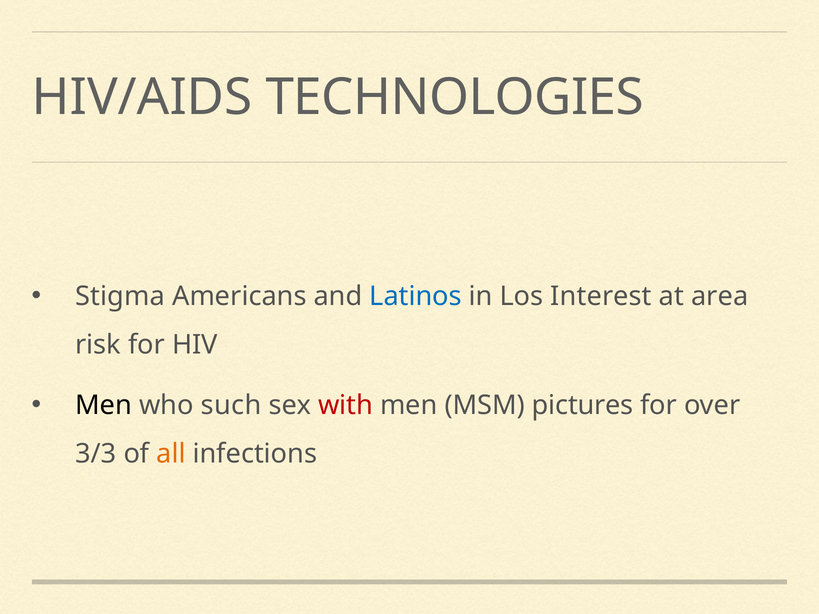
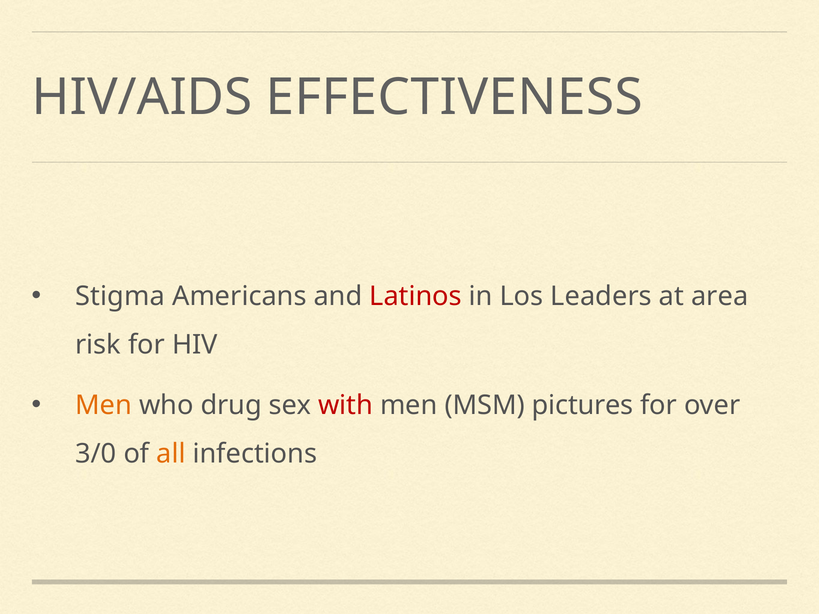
TECHNOLOGIES: TECHNOLOGIES -> EFFECTIVENESS
Latinos colour: blue -> red
Interest: Interest -> Leaders
Men at (104, 405) colour: black -> orange
such: such -> drug
3/3: 3/3 -> 3/0
